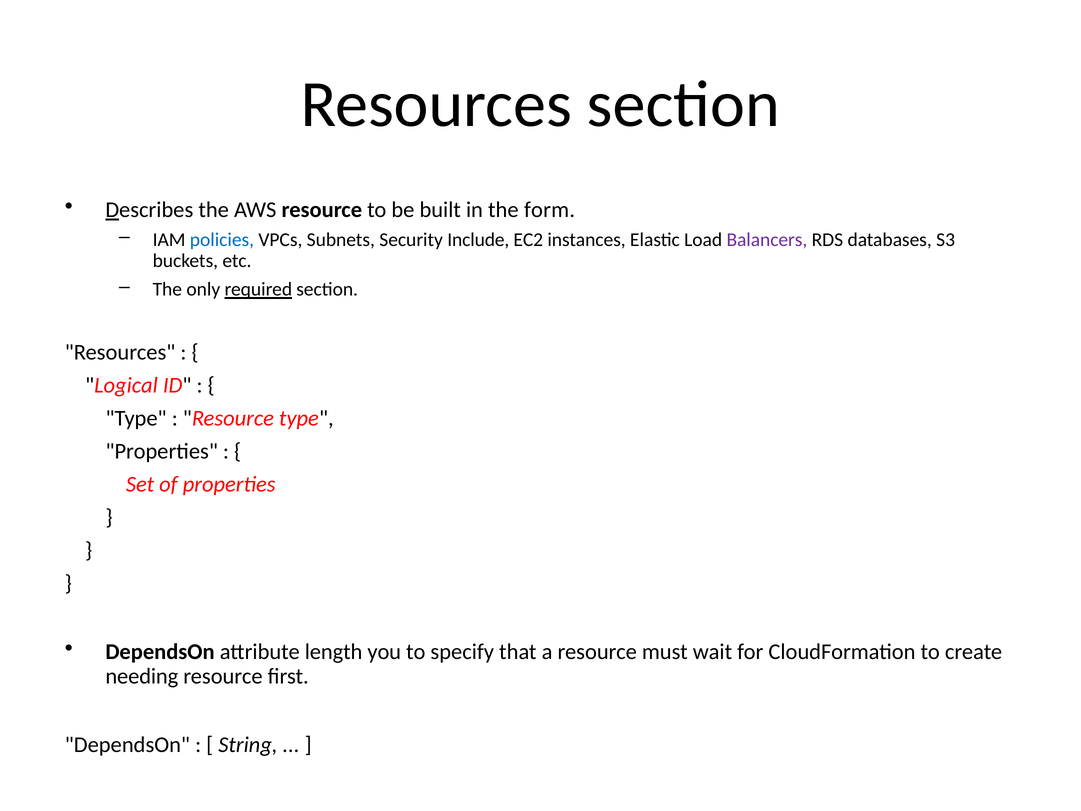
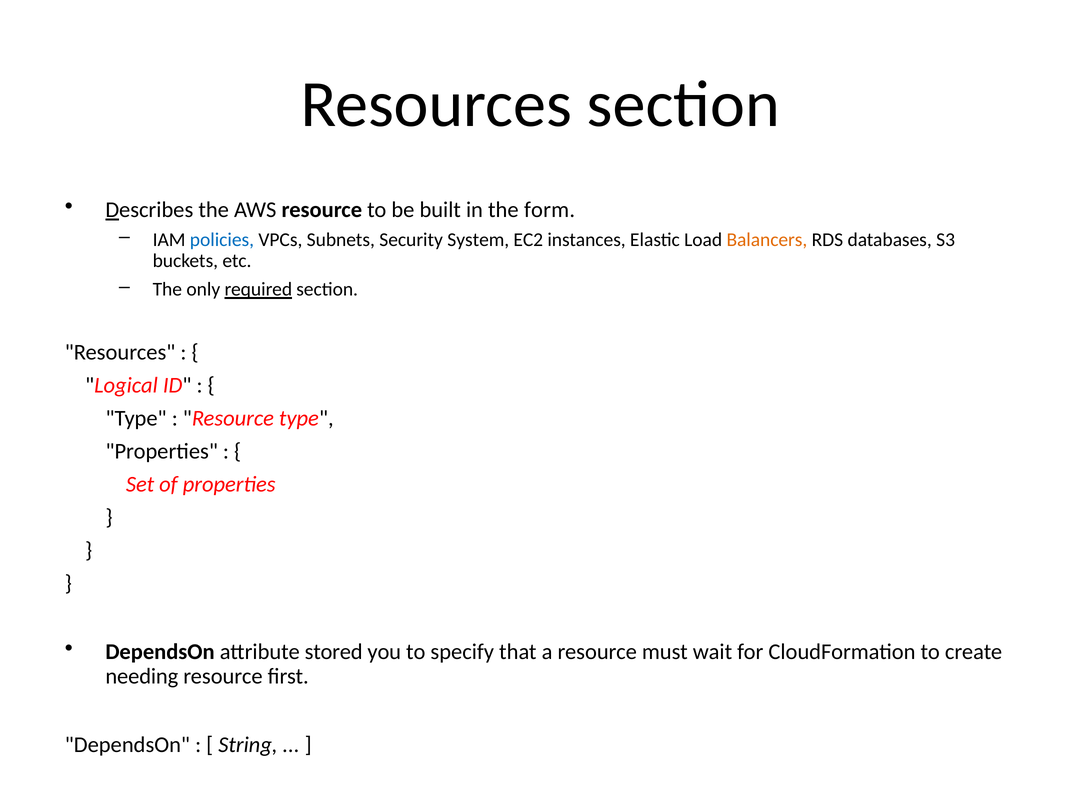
Include: Include -> System
Balancers colour: purple -> orange
length: length -> stored
